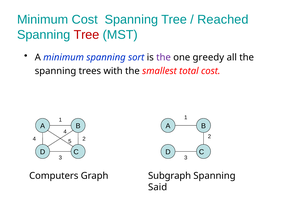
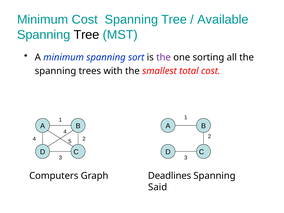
Reached: Reached -> Available
Tree at (86, 35) colour: red -> black
greedy: greedy -> sorting
Subgraph: Subgraph -> Deadlines
